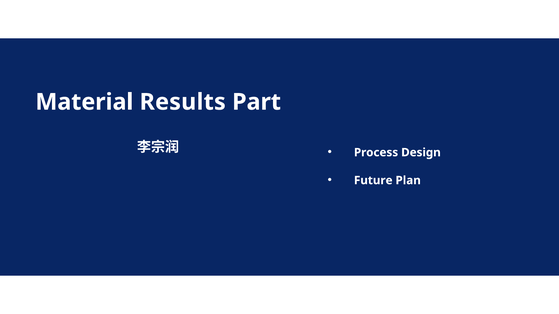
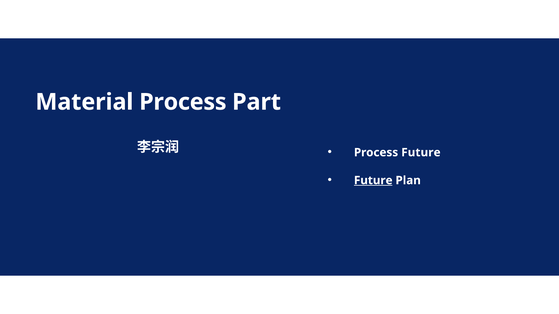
Material Results: Results -> Process
Process Design: Design -> Future
Future at (373, 181) underline: none -> present
